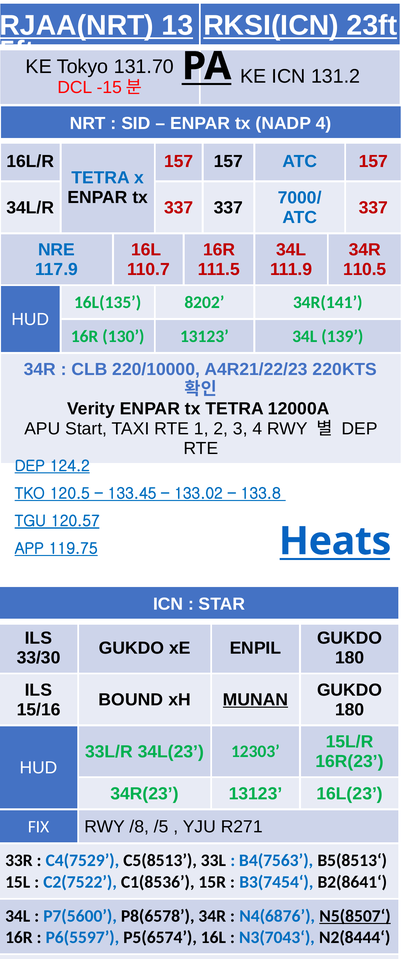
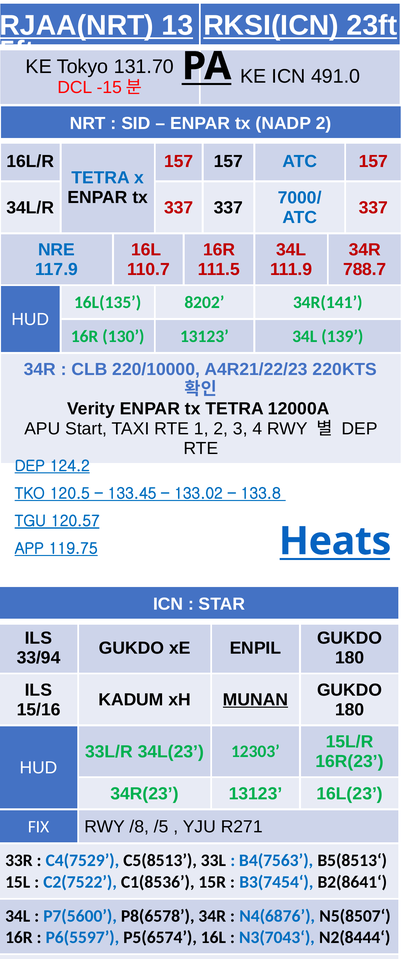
131.2: 131.2 -> 491.0
NADP 4: 4 -> 2
110.5: 110.5 -> 788.7
33/30: 33/30 -> 33/94
BOUND: BOUND -> KADUM
N5(8507‘ underline: present -> none
